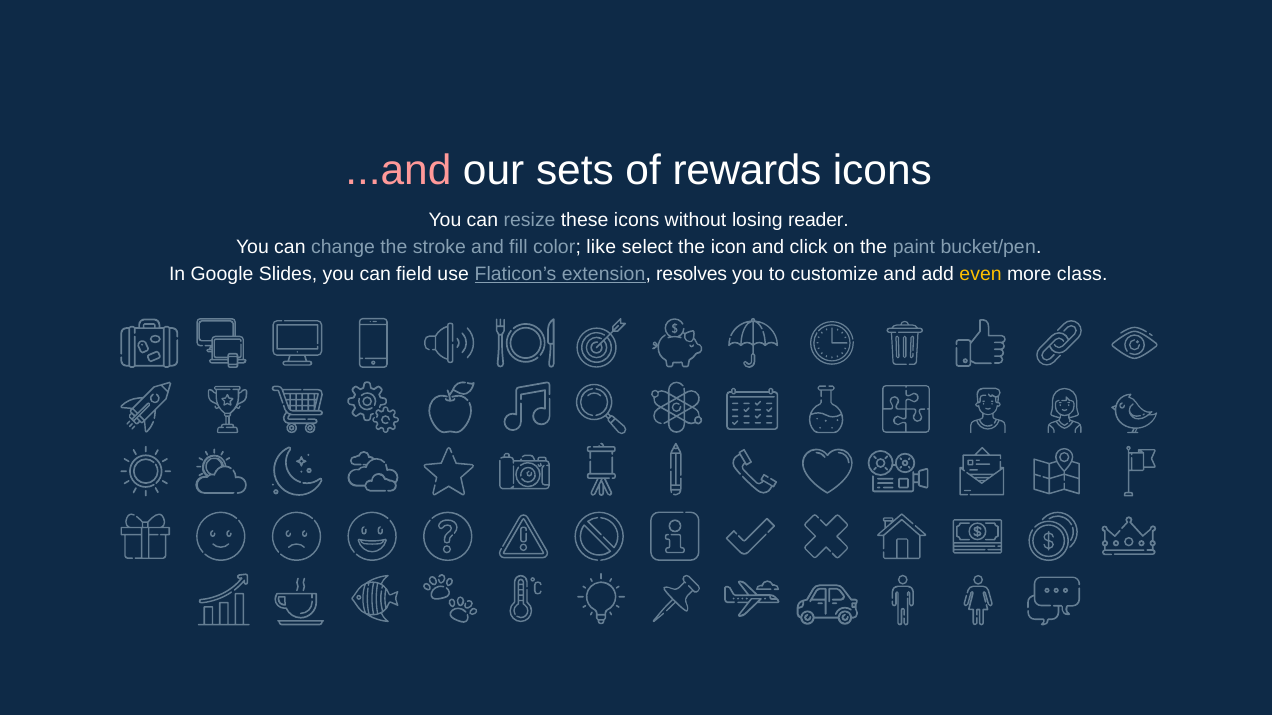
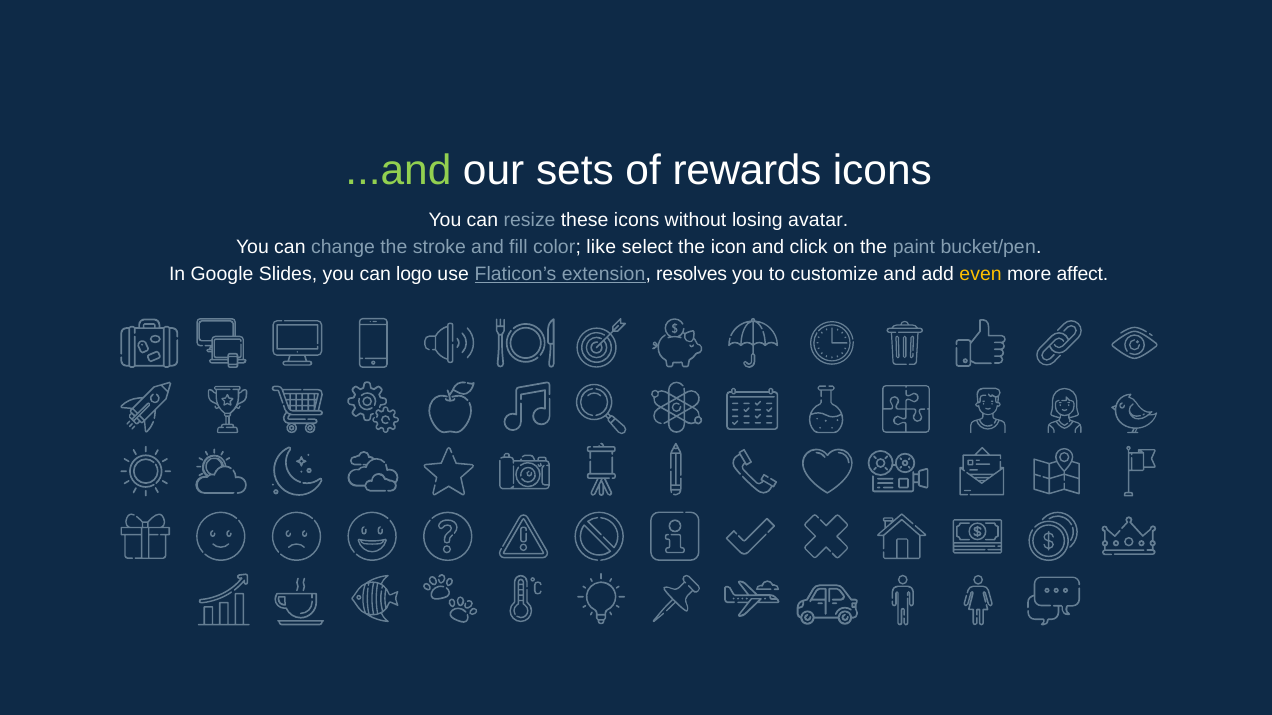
...and colour: pink -> light green
reader: reader -> avatar
field: field -> logo
class: class -> affect
